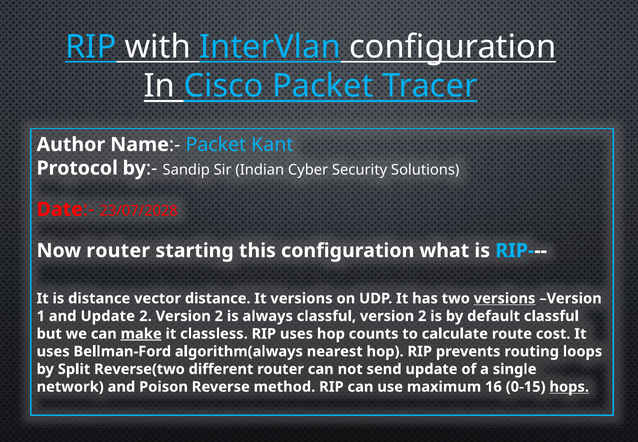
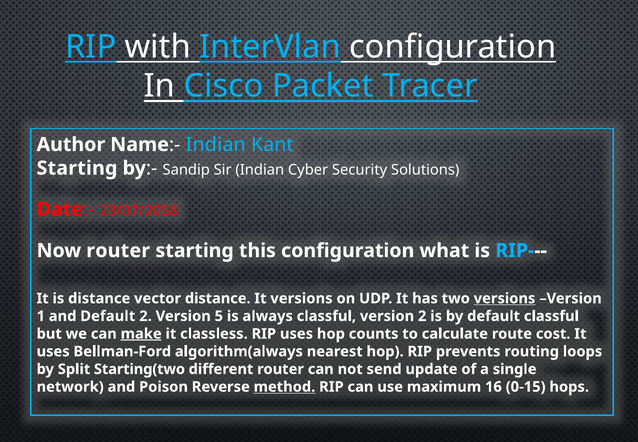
Packet at (216, 144): Packet -> Indian
Protocol at (77, 168): Protocol -> Starting
23/07/2028: 23/07/2028 -> 23/07/2058
and Update: Update -> Default
2 Version 2: 2 -> 5
Reverse(two: Reverse(two -> Starting(two
method underline: none -> present
hops underline: present -> none
